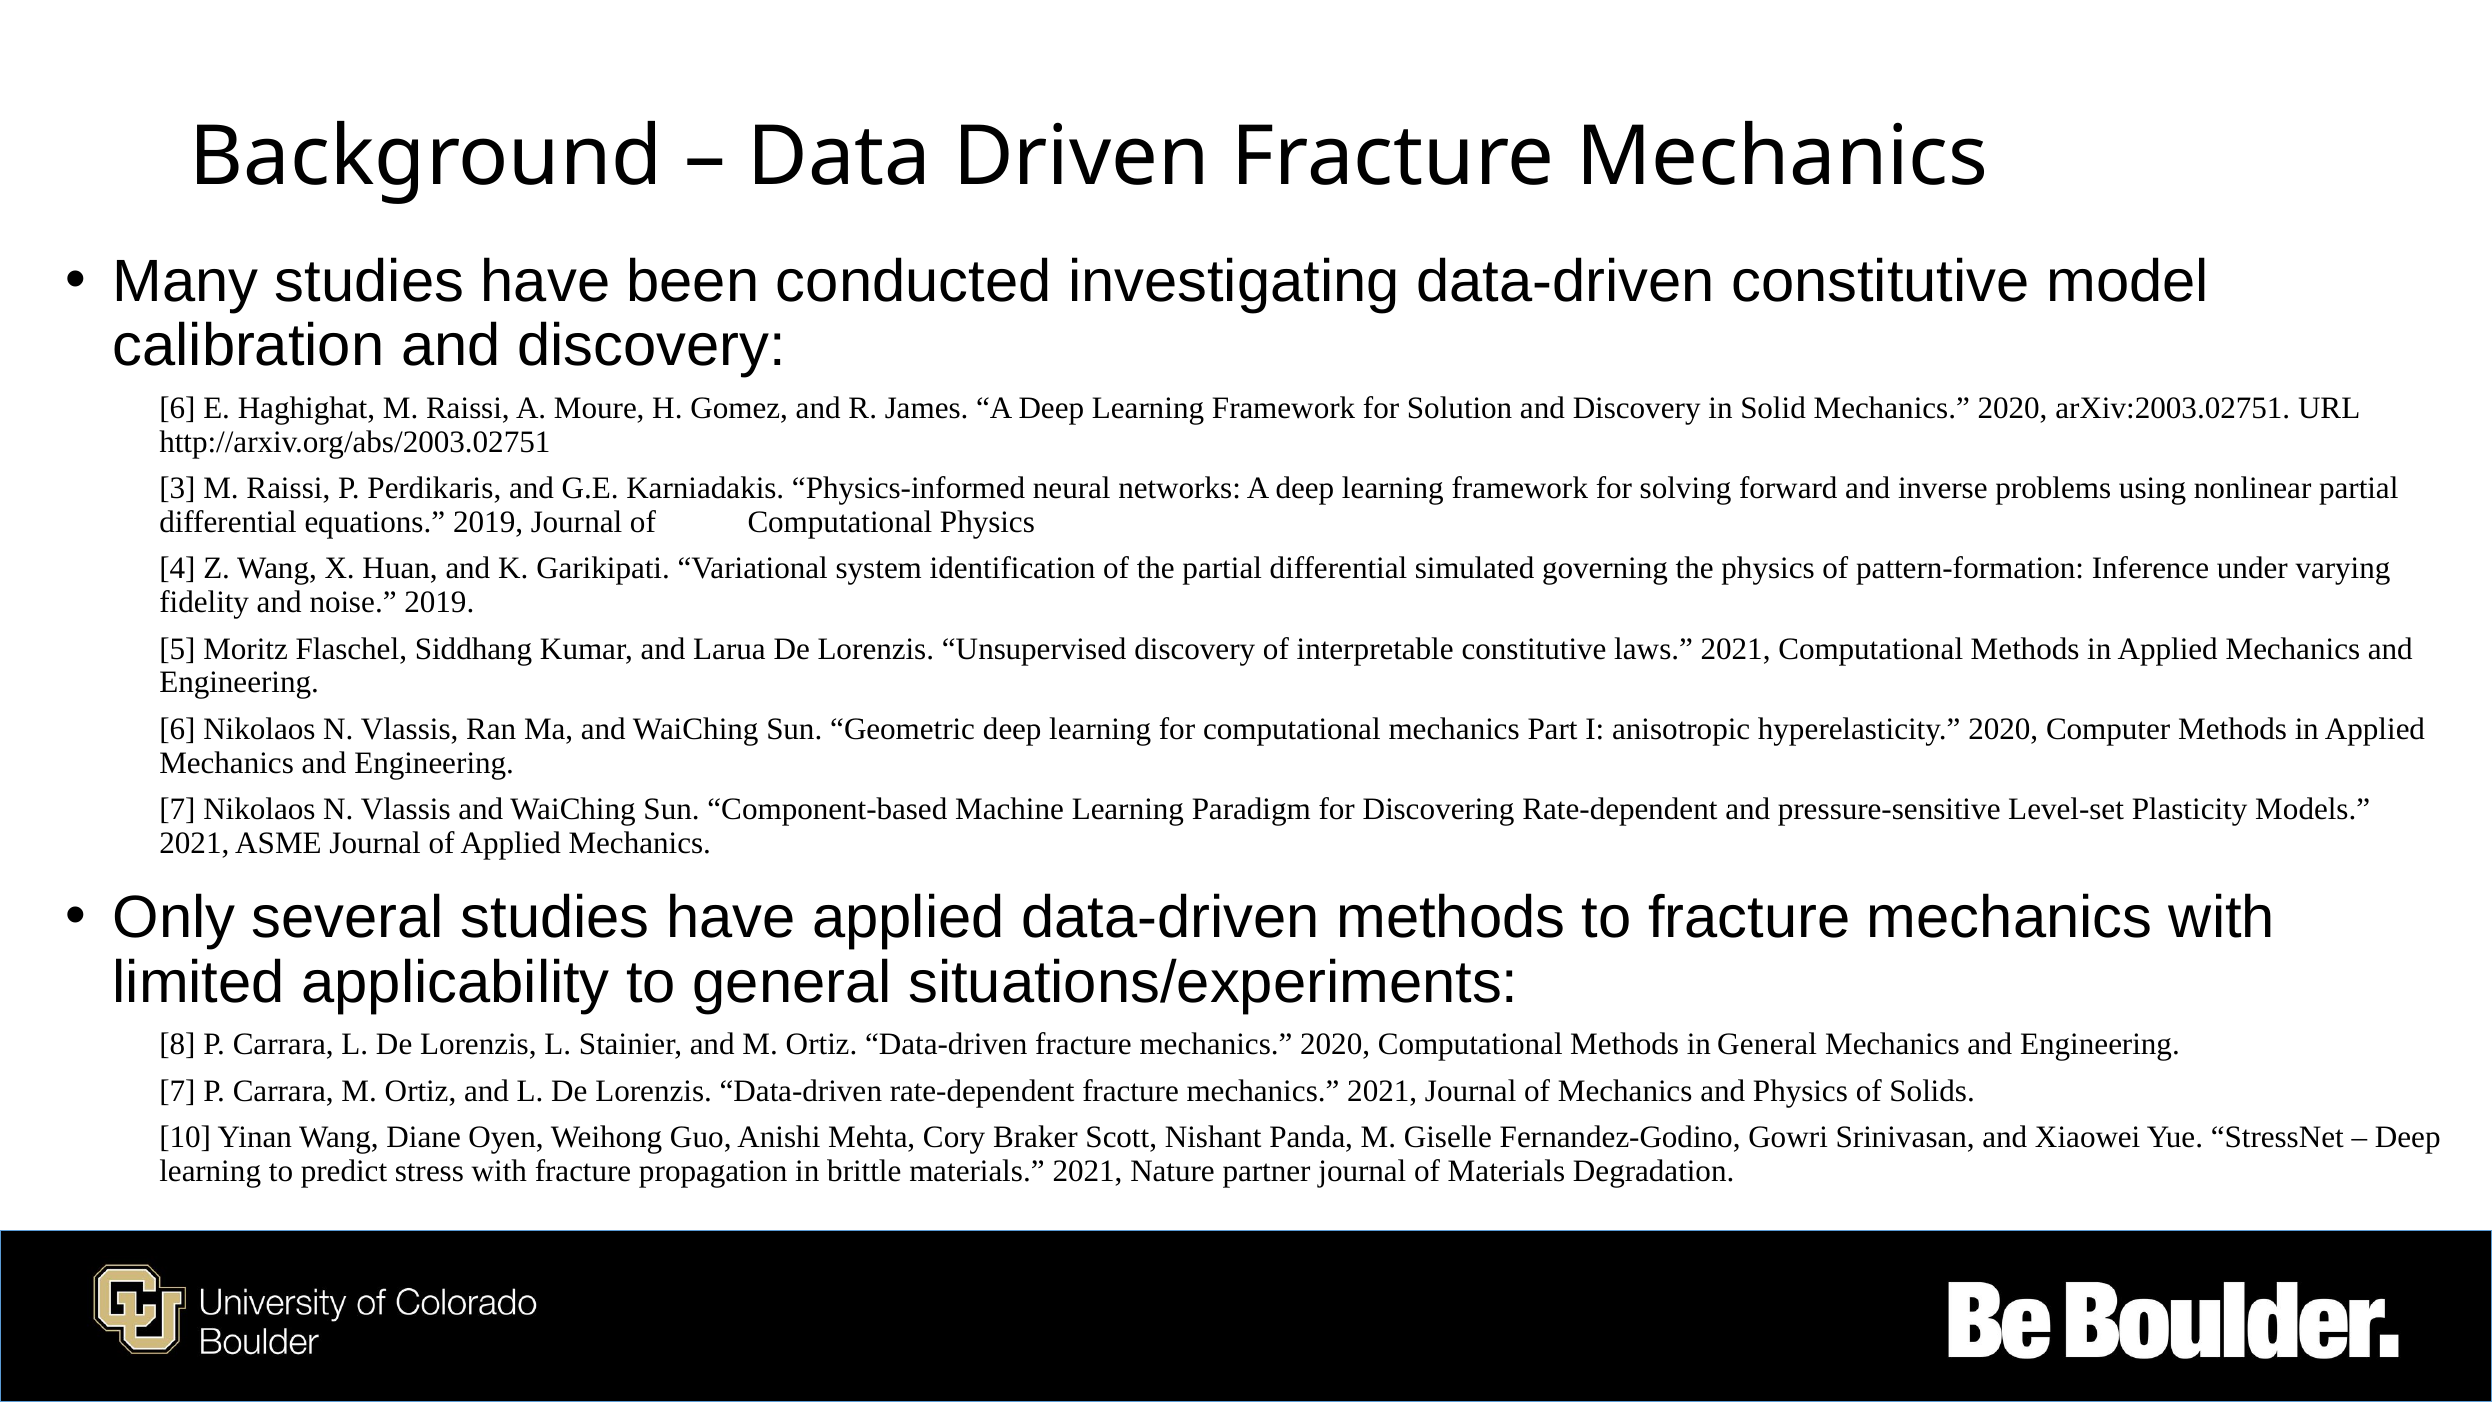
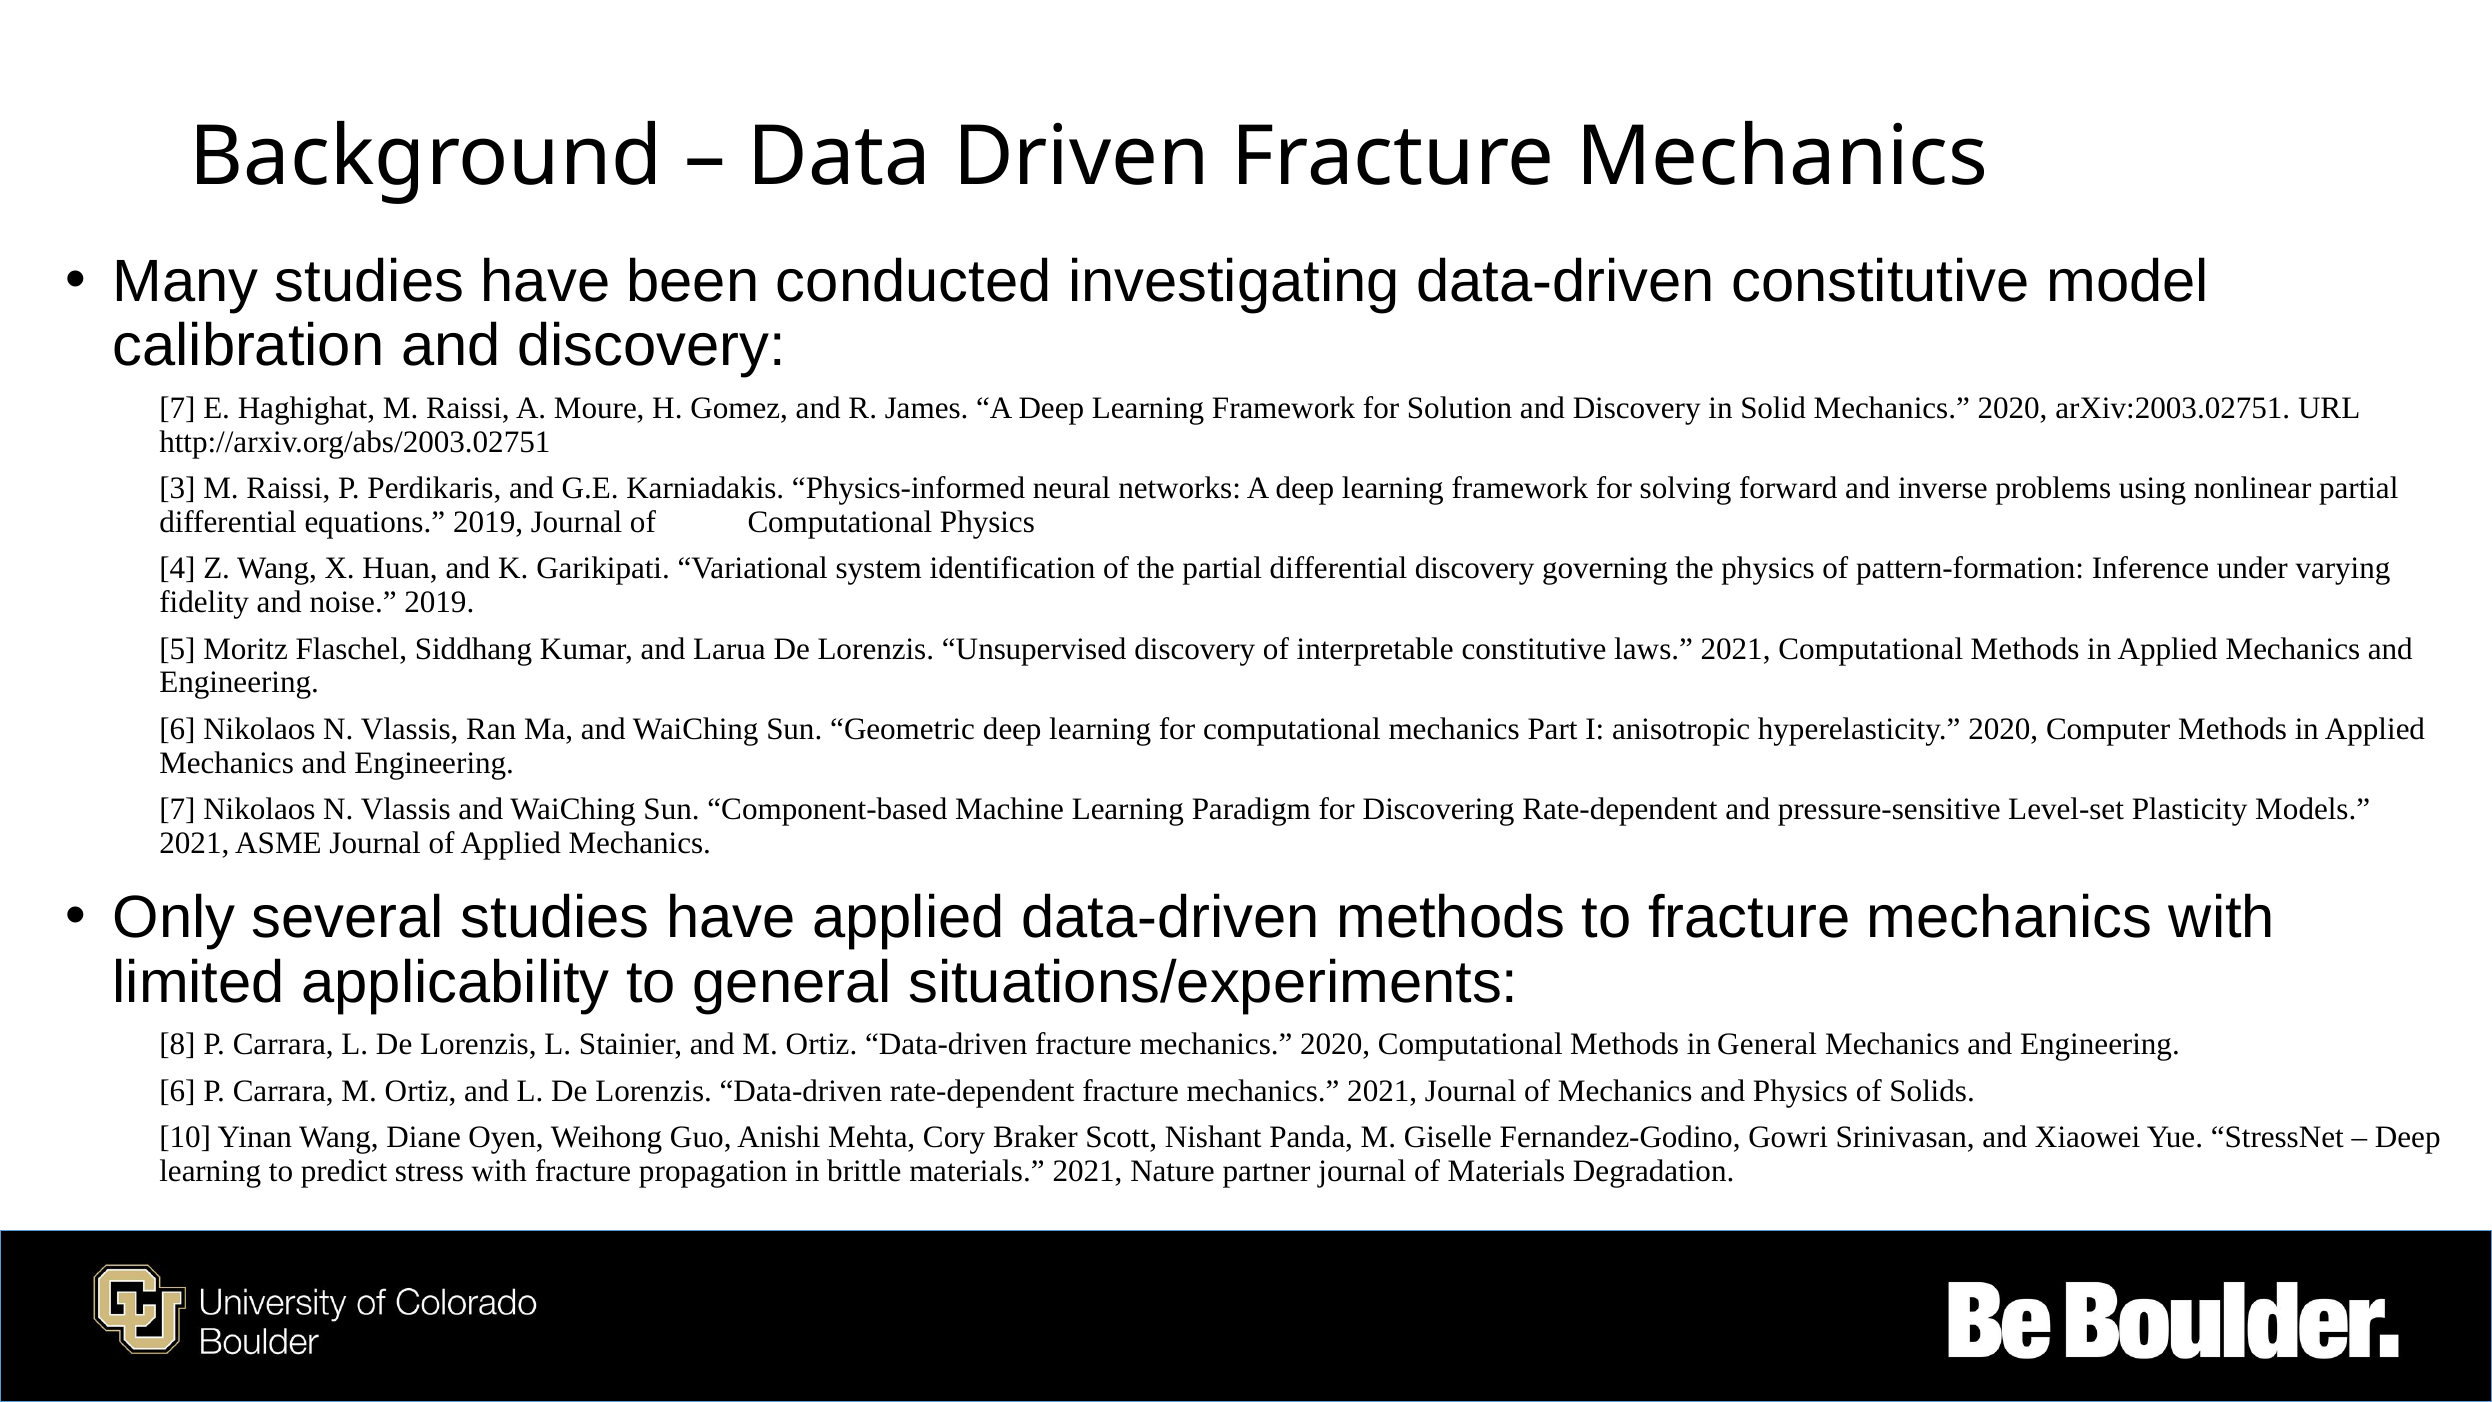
6 at (177, 408): 6 -> 7
differential simulated: simulated -> discovery
7 at (177, 1091): 7 -> 6
